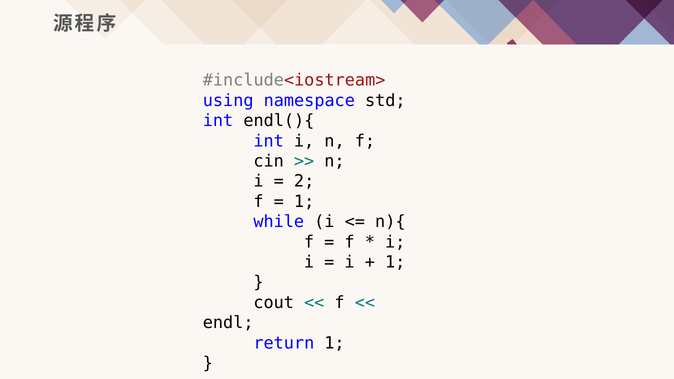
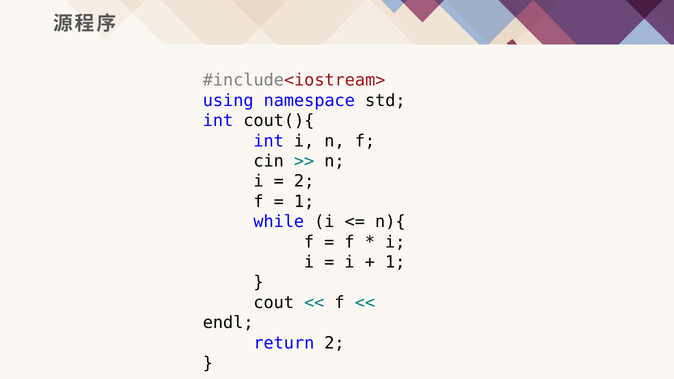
endl(){: endl(){ -> cout(){
return 1: 1 -> 2
